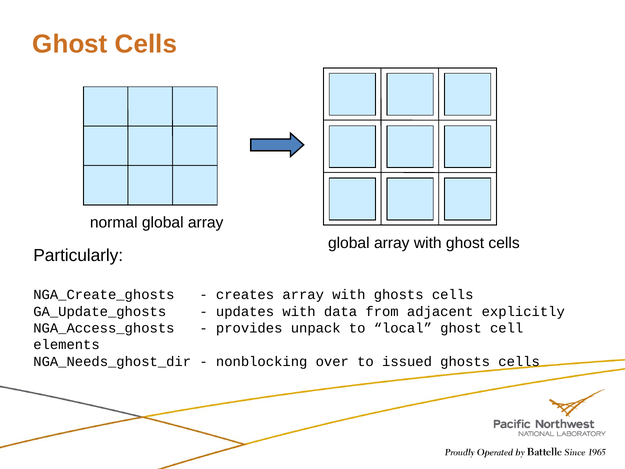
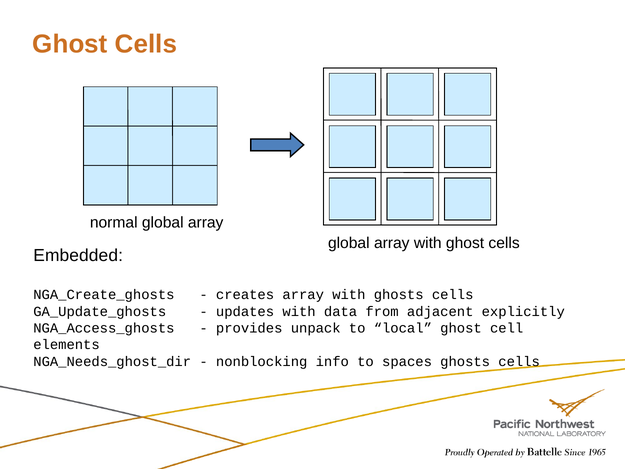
Particularly: Particularly -> Embedded
over: over -> info
issued: issued -> spaces
